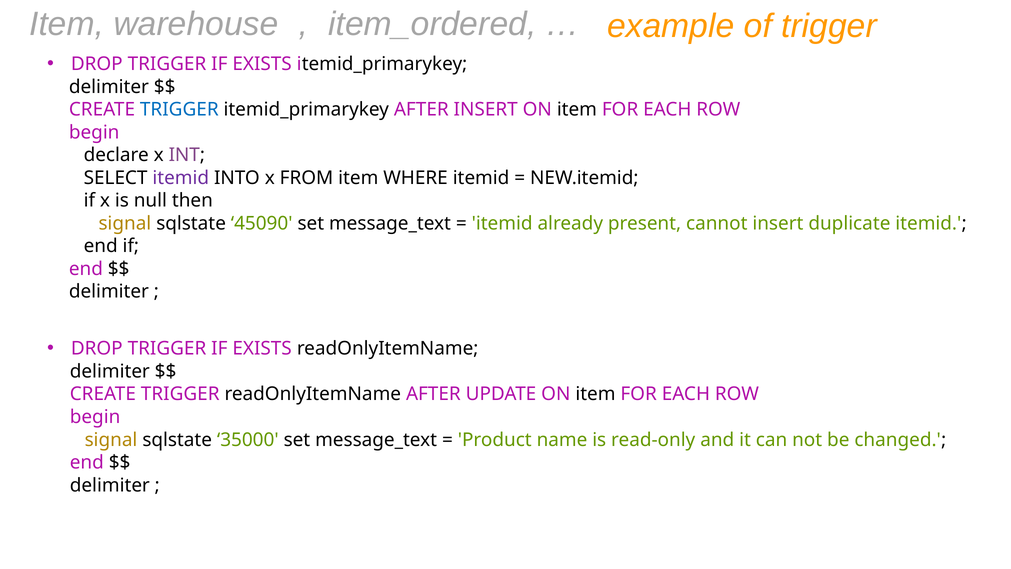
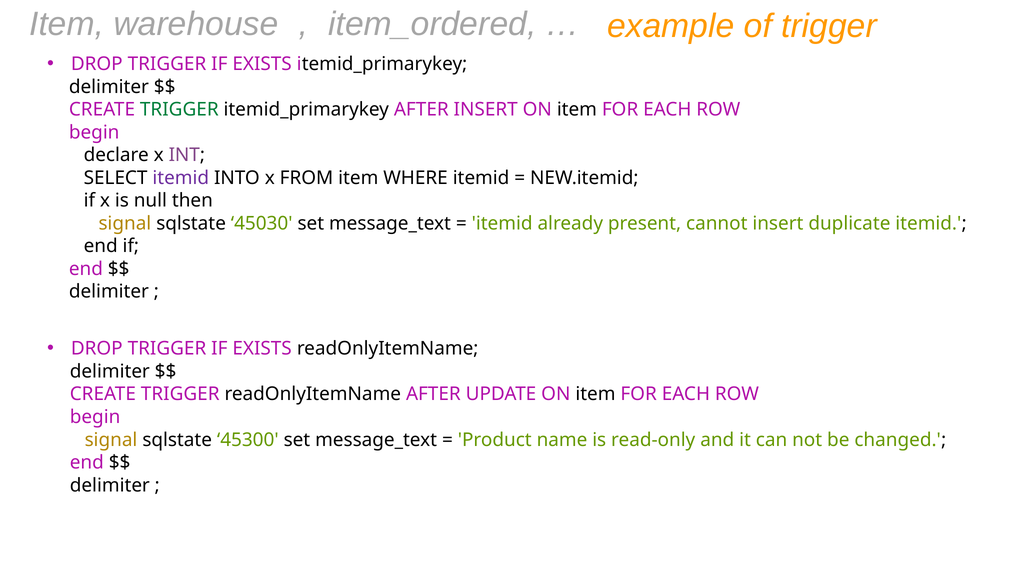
TRIGGER at (179, 109) colour: blue -> green
45090: 45090 -> 45030
35000: 35000 -> 45300
